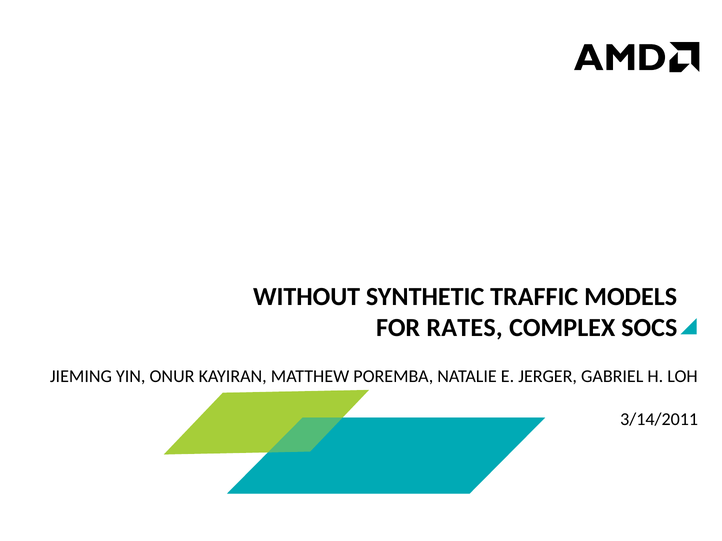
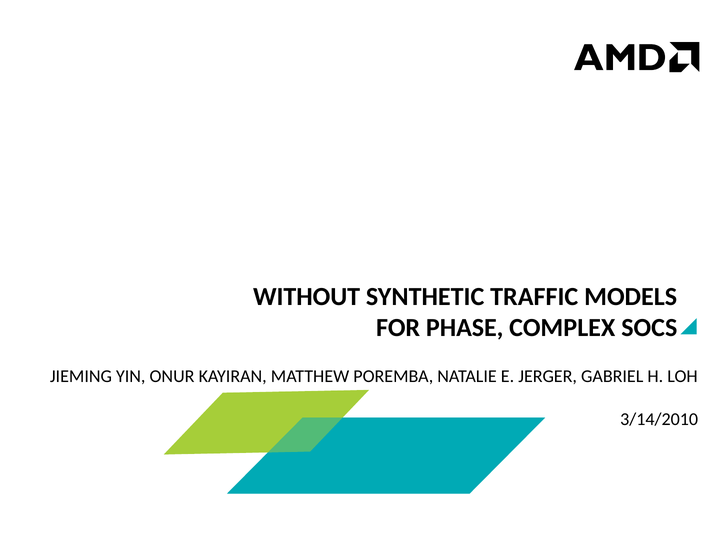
RATES: RATES -> PHASE
3/14/2011: 3/14/2011 -> 3/14/2010
